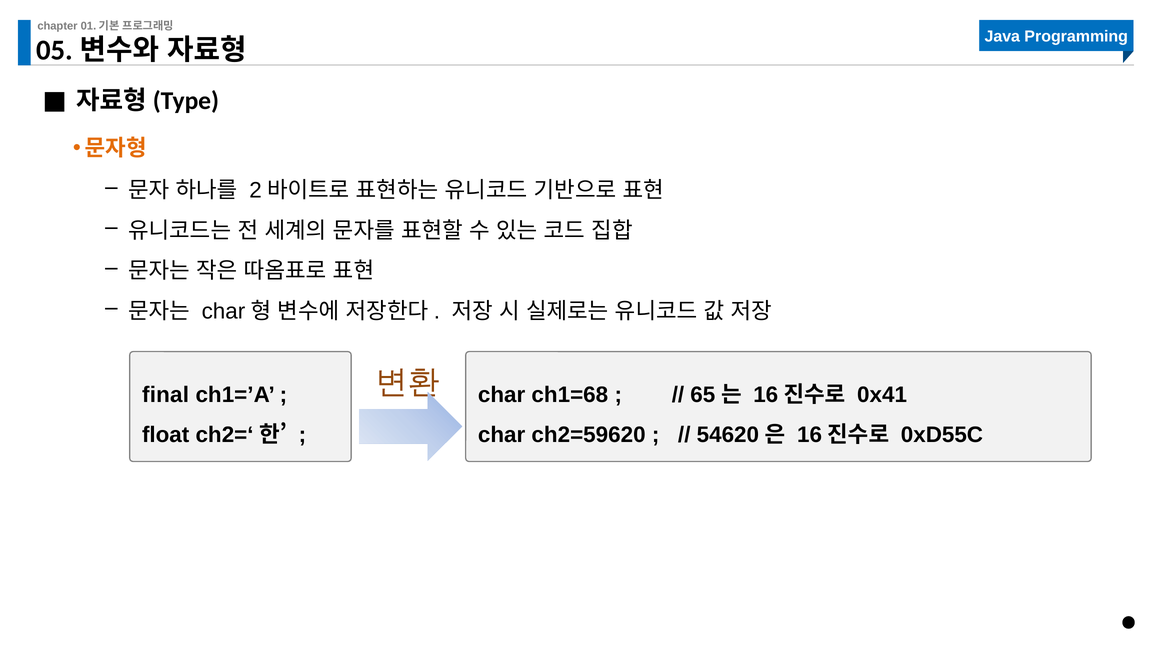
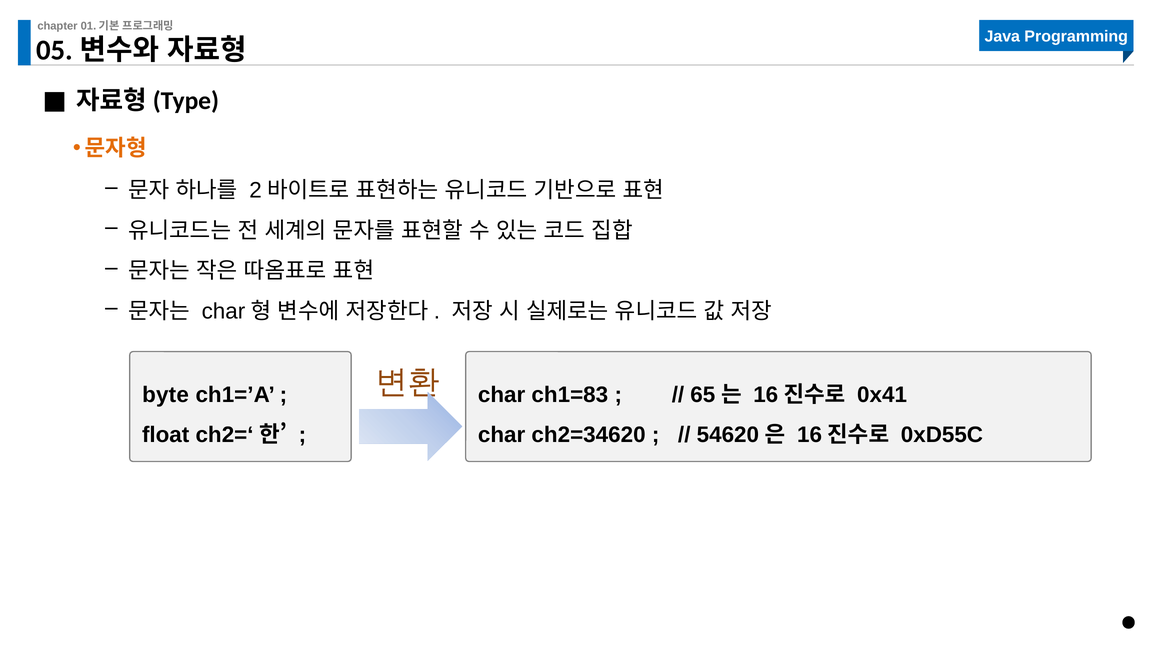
final: final -> byte
ch1=68: ch1=68 -> ch1=83
ch2=59620: ch2=59620 -> ch2=34620
